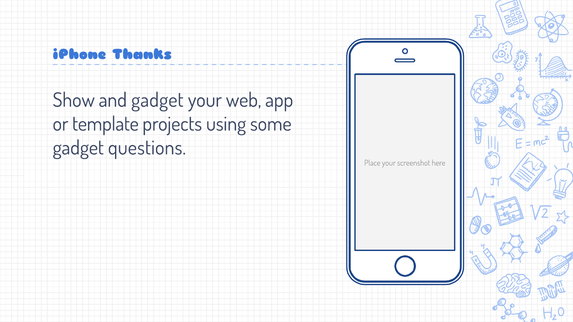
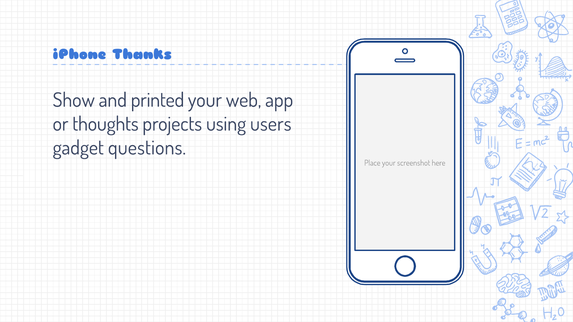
and gadget: gadget -> printed
template: template -> thoughts
some: some -> users
